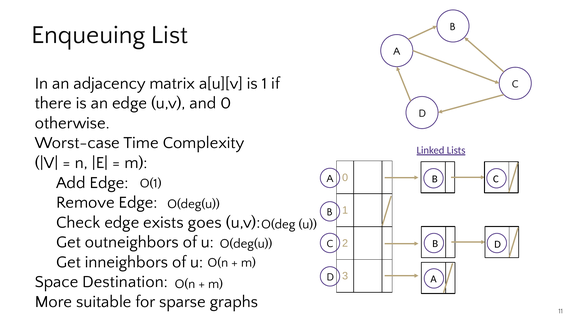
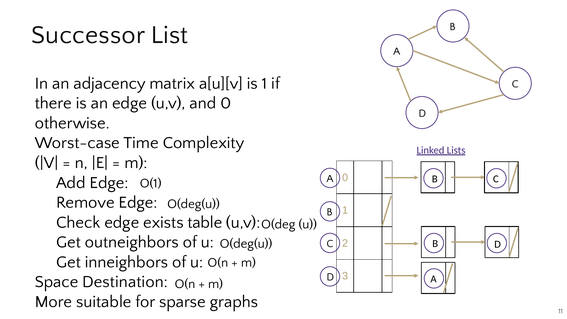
Enqueuing: Enqueuing -> Successor
goes: goes -> table
